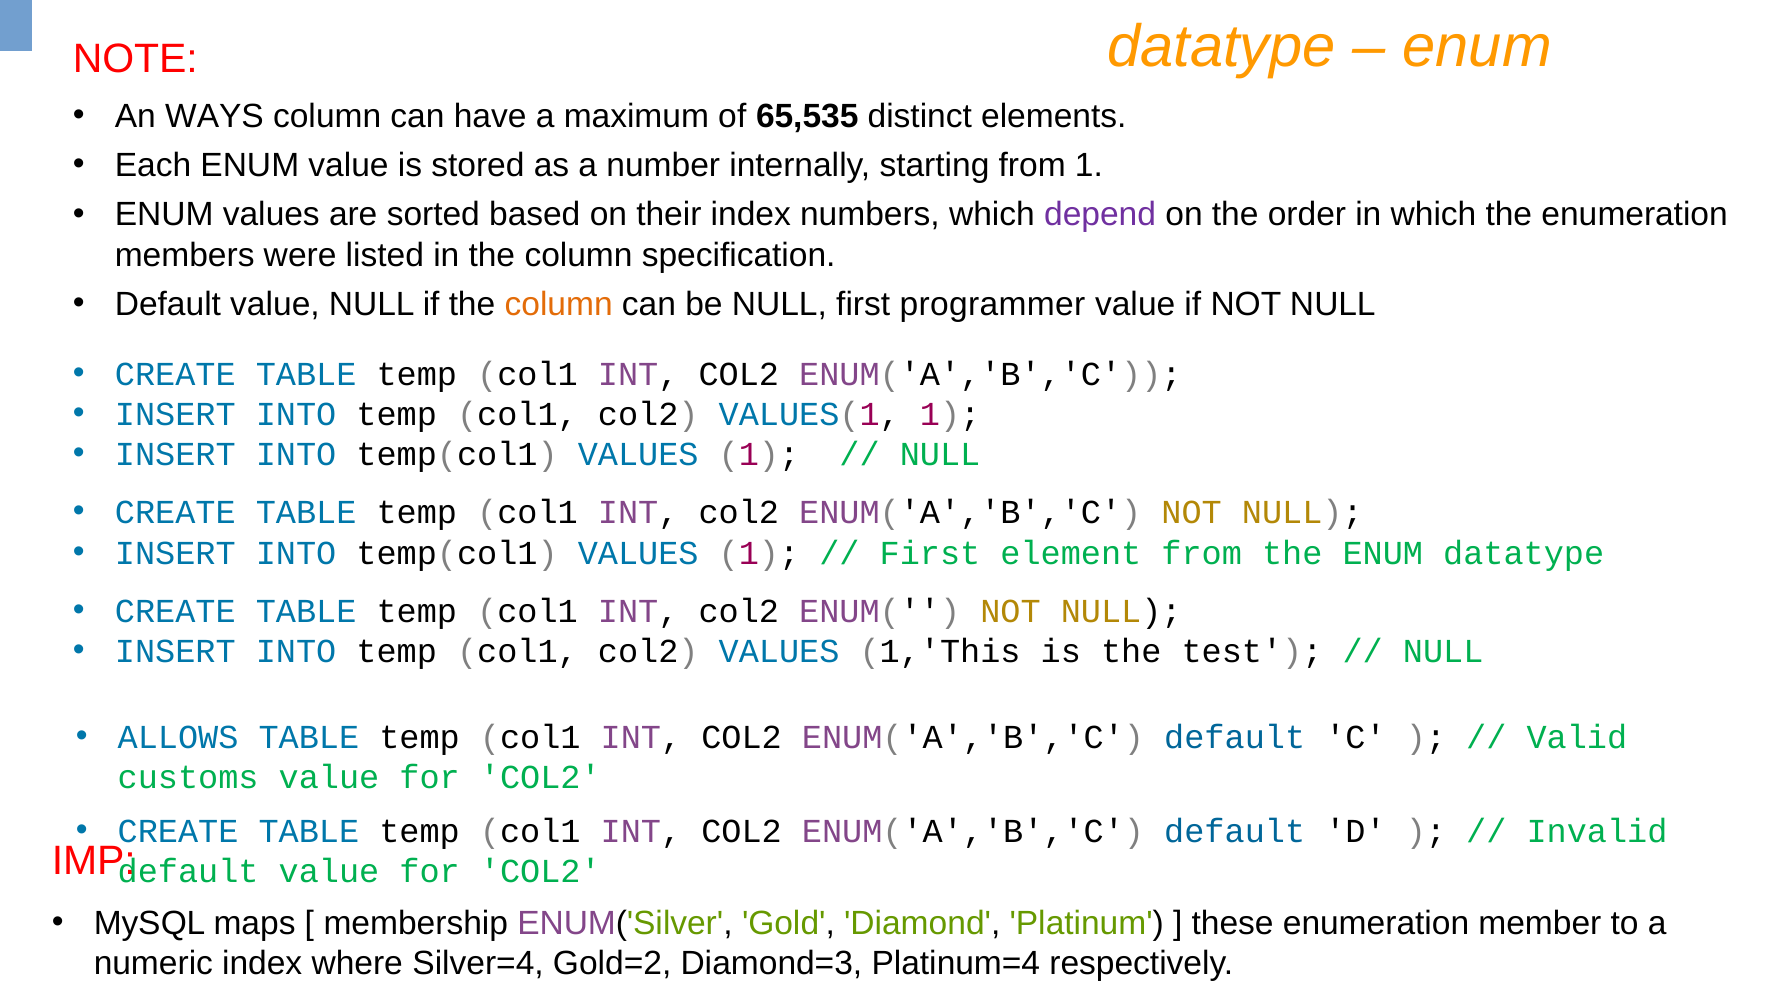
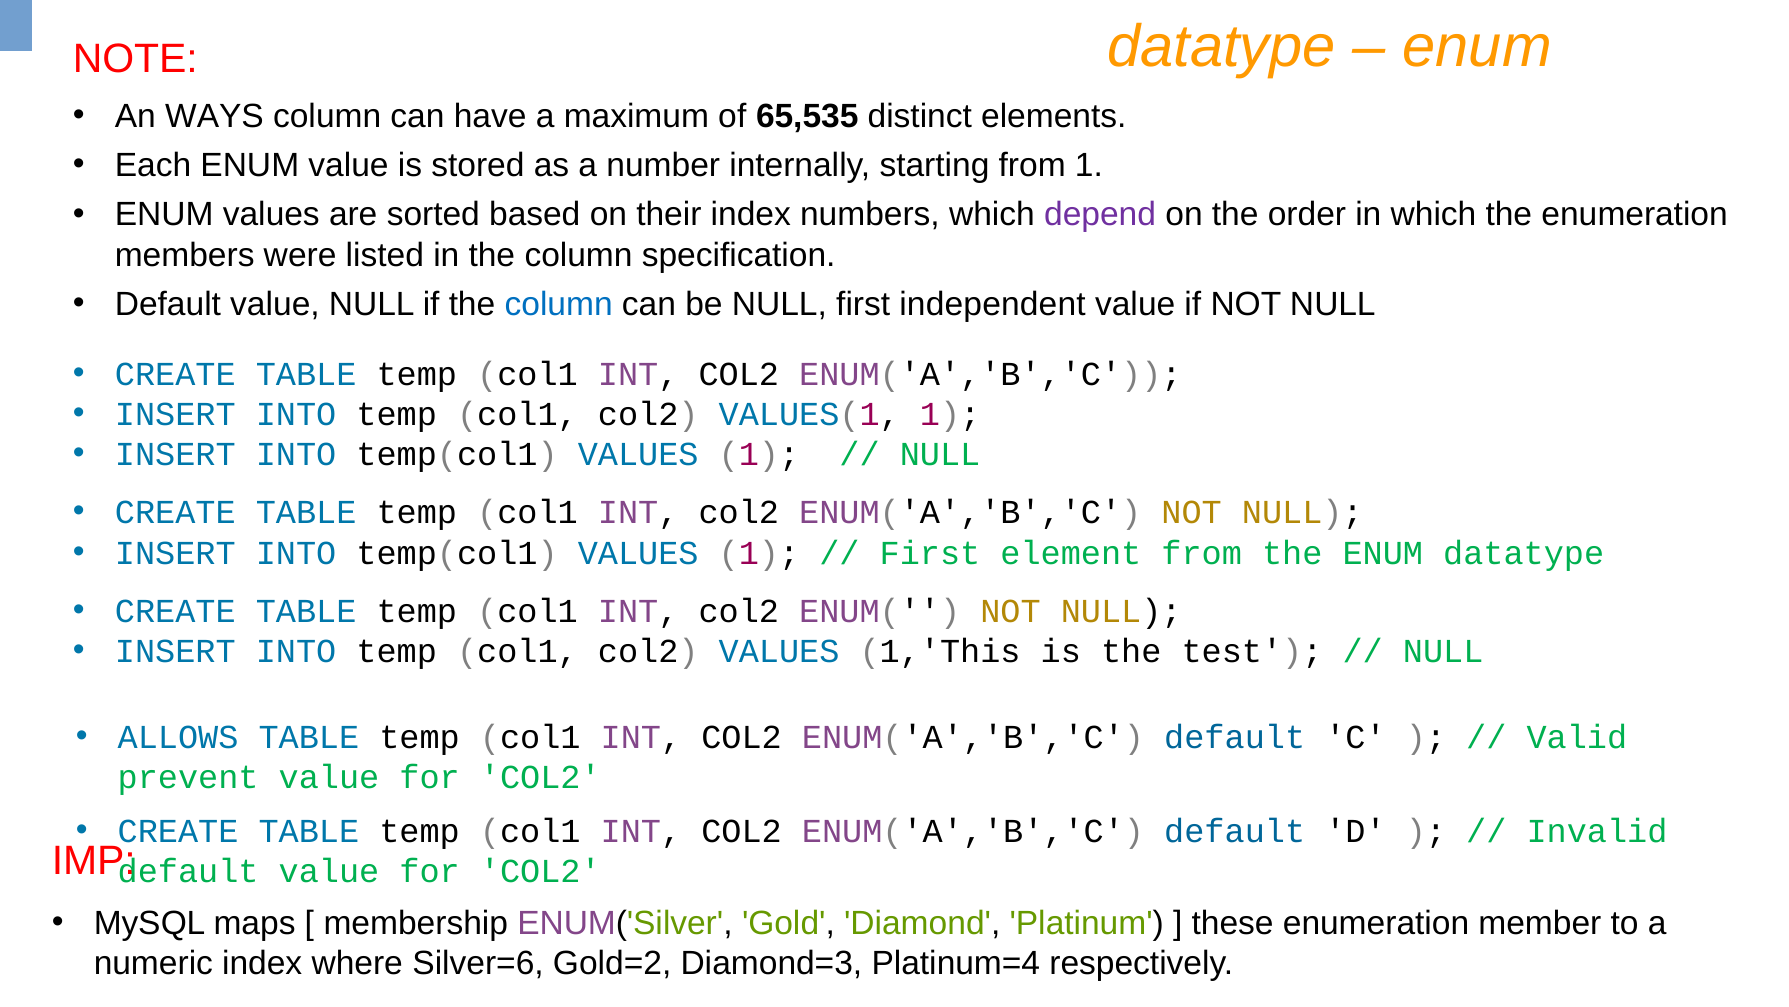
column at (559, 304) colour: orange -> blue
programmer: programmer -> independent
customs: customs -> prevent
Silver=4: Silver=4 -> Silver=6
